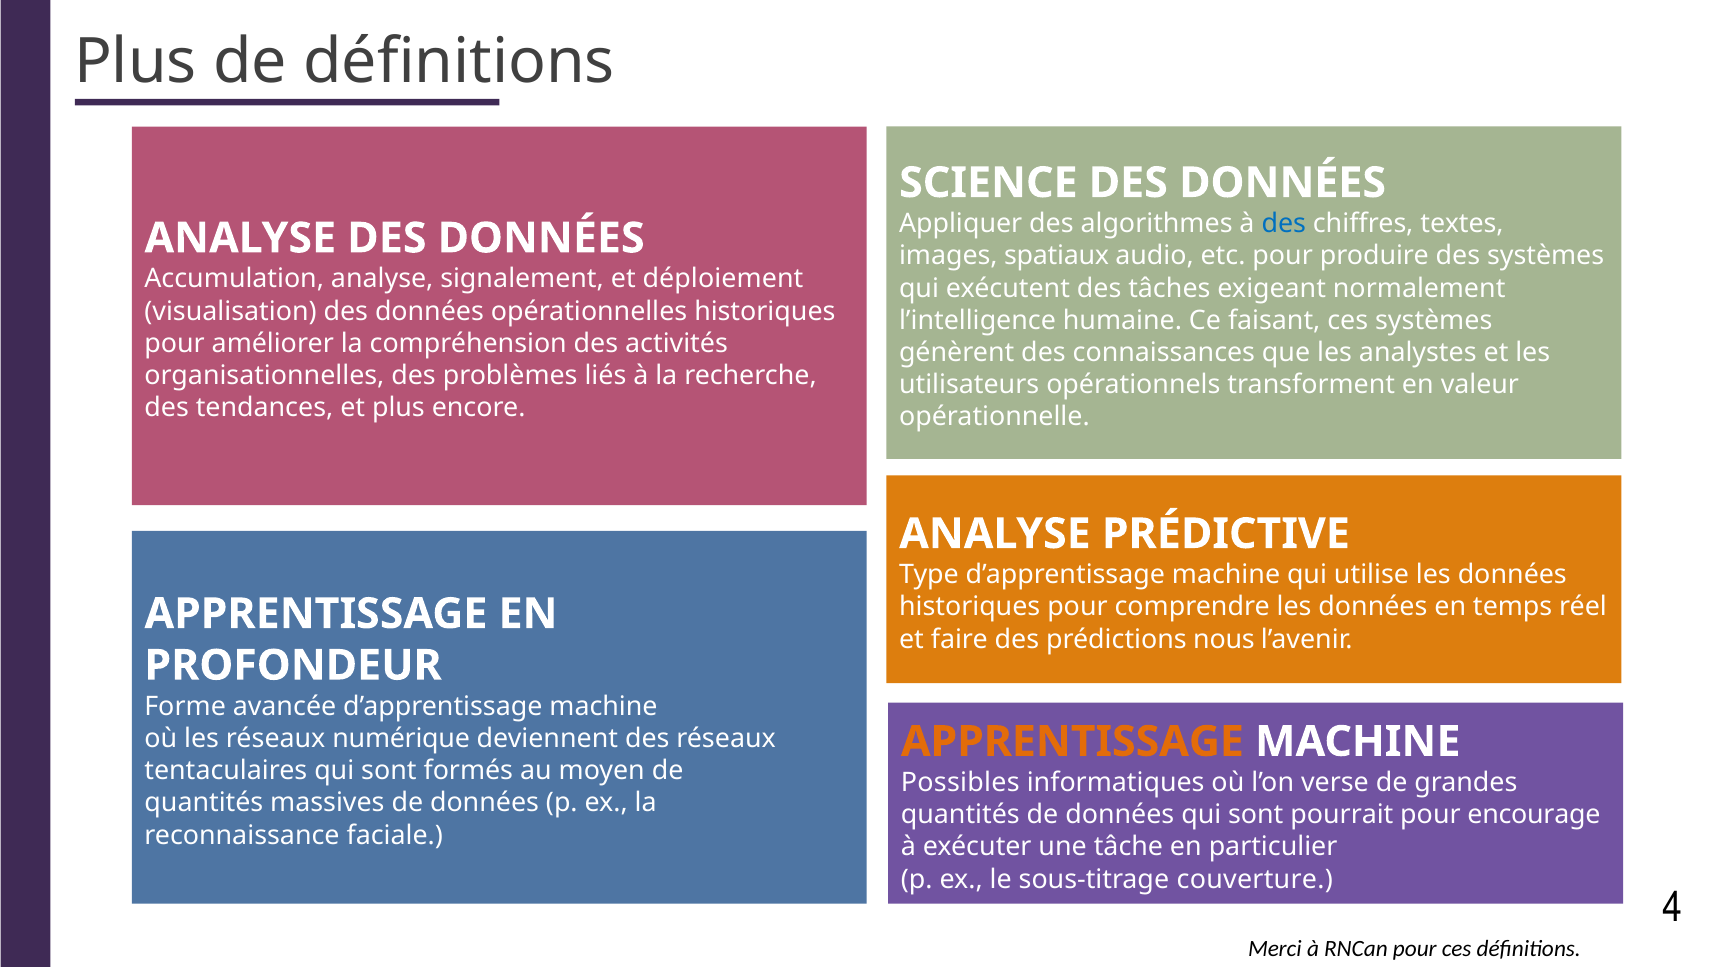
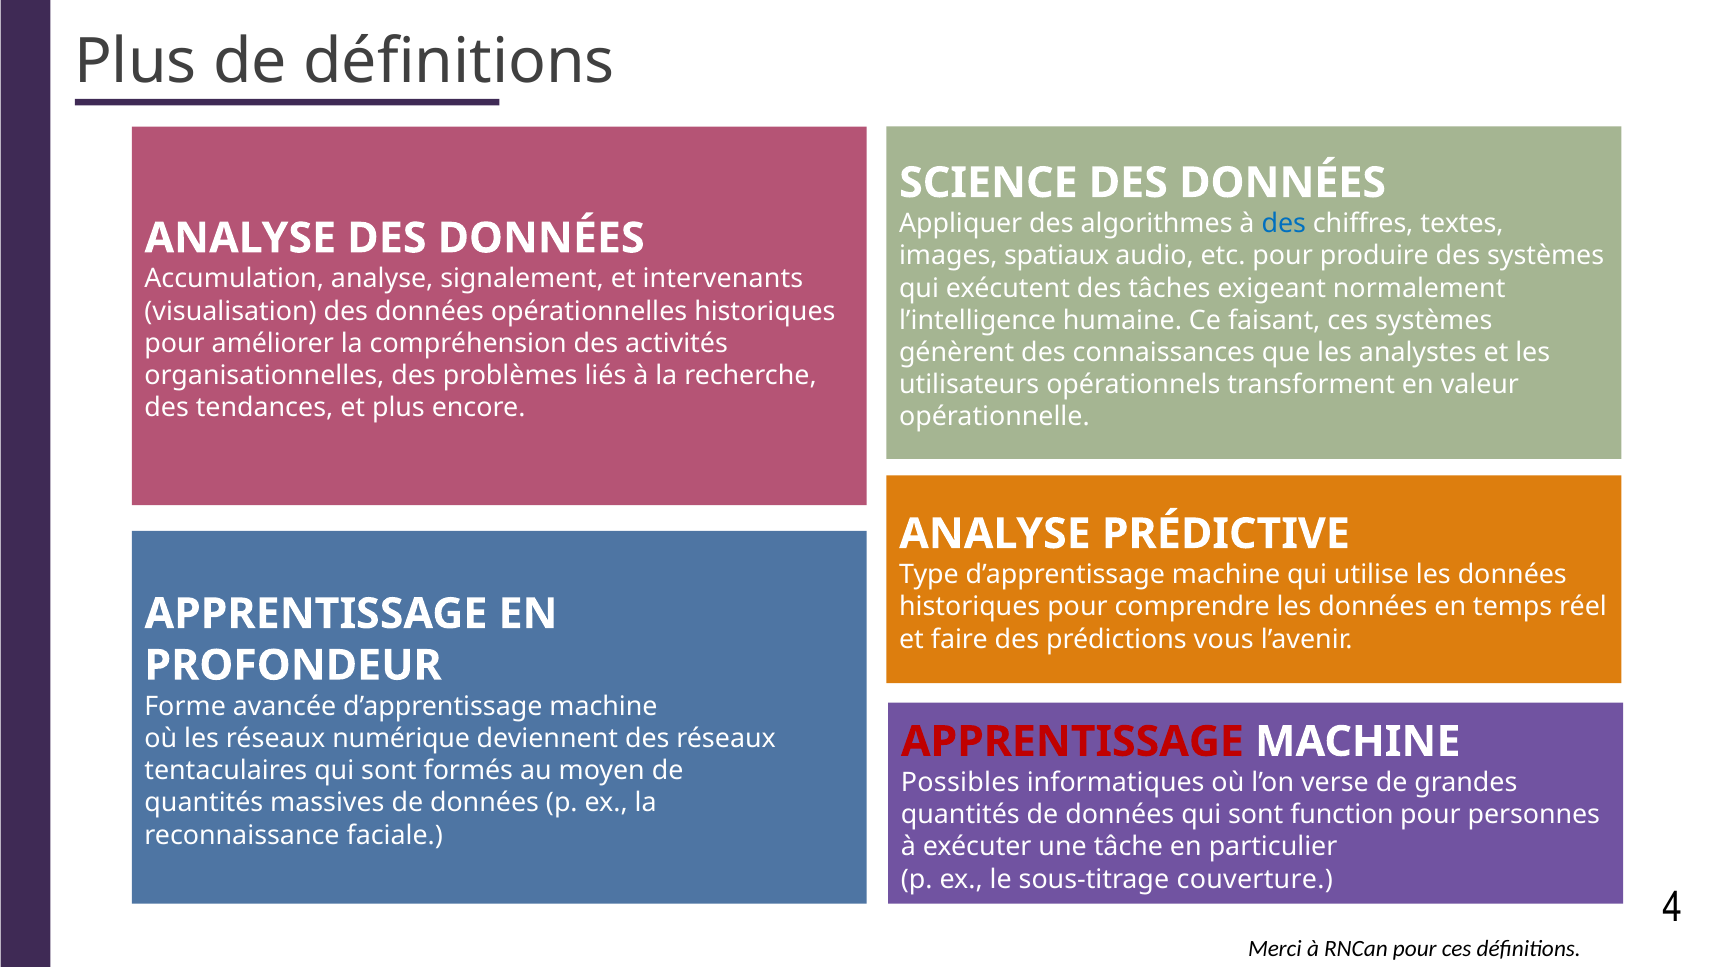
déploiement: déploiement -> intervenants
nous: nous -> vous
APPRENTISSAGE at (1072, 741) colour: orange -> red
pourrait: pourrait -> function
encourage: encourage -> personnes
